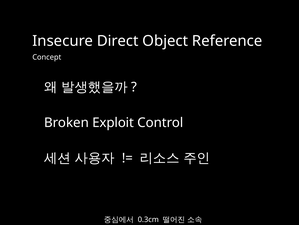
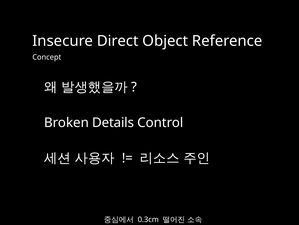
Exploit: Exploit -> Details
